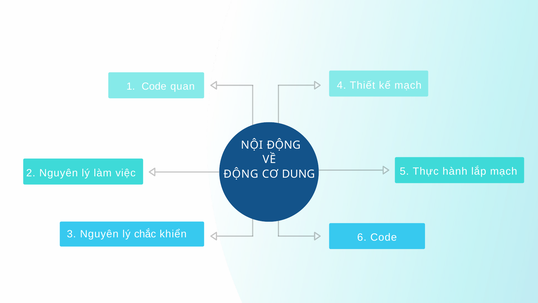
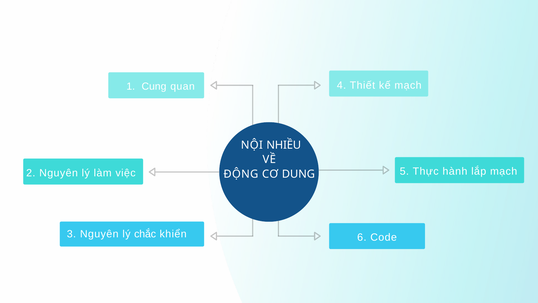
Code at (154, 86): Code -> Cung
NỘI ĐỘNG: ĐỘNG -> NHIỀU
